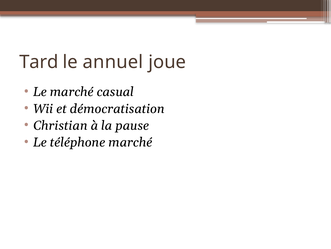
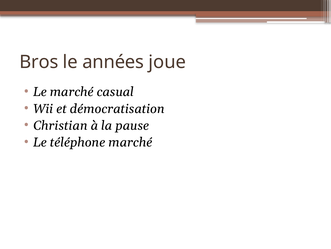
Tard: Tard -> Bros
annuel: annuel -> années
